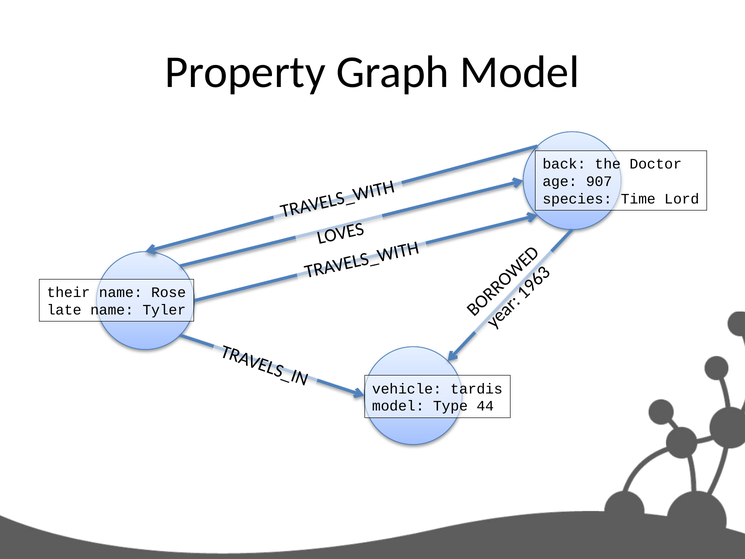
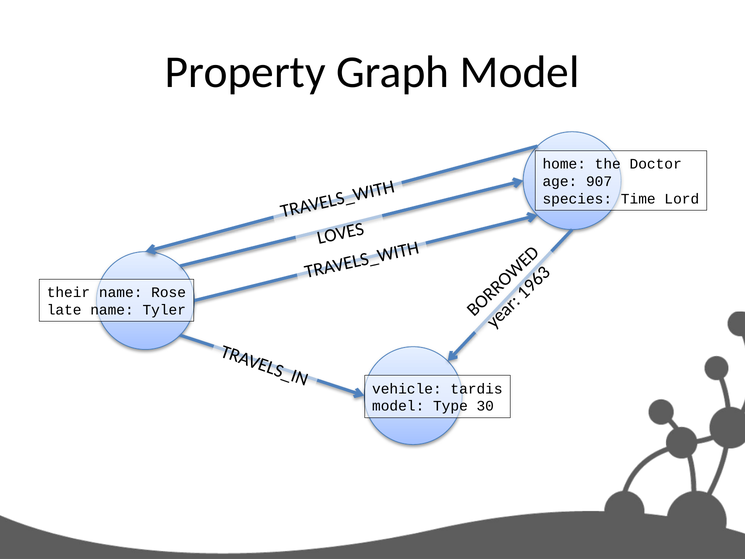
back: back -> home
44: 44 -> 30
